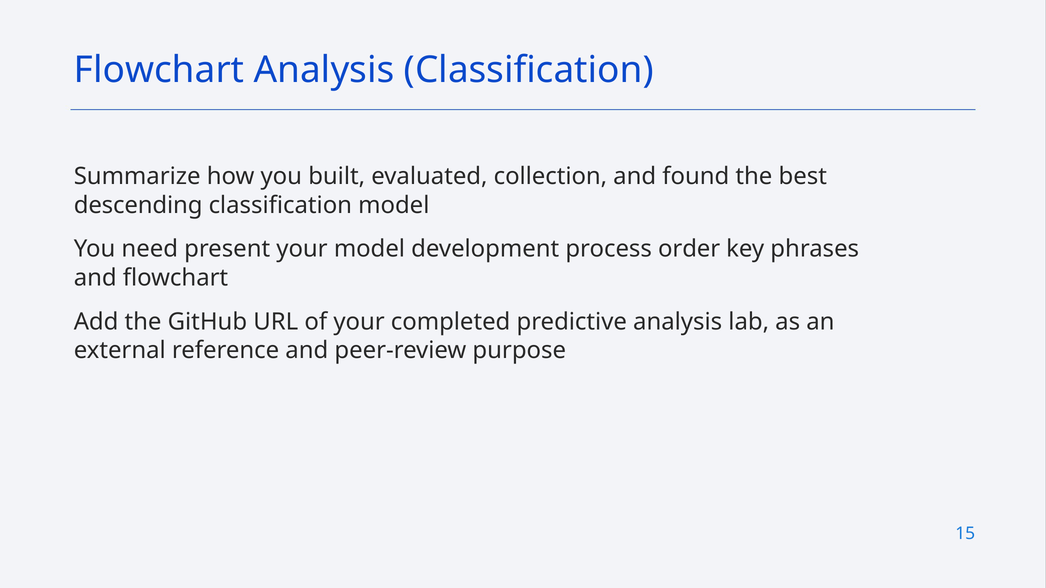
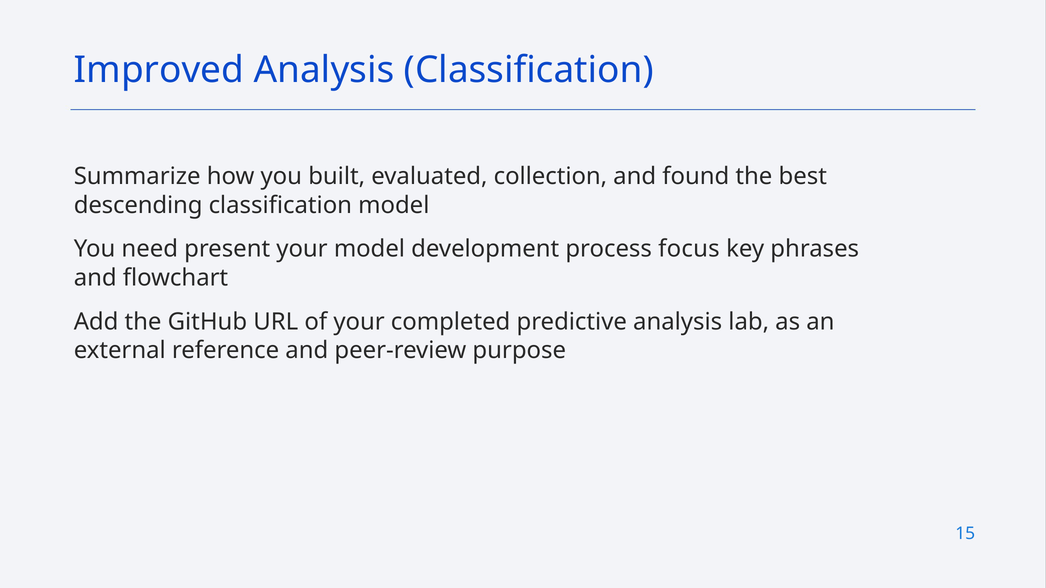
Flowchart at (159, 70): Flowchart -> Improved
order: order -> focus
